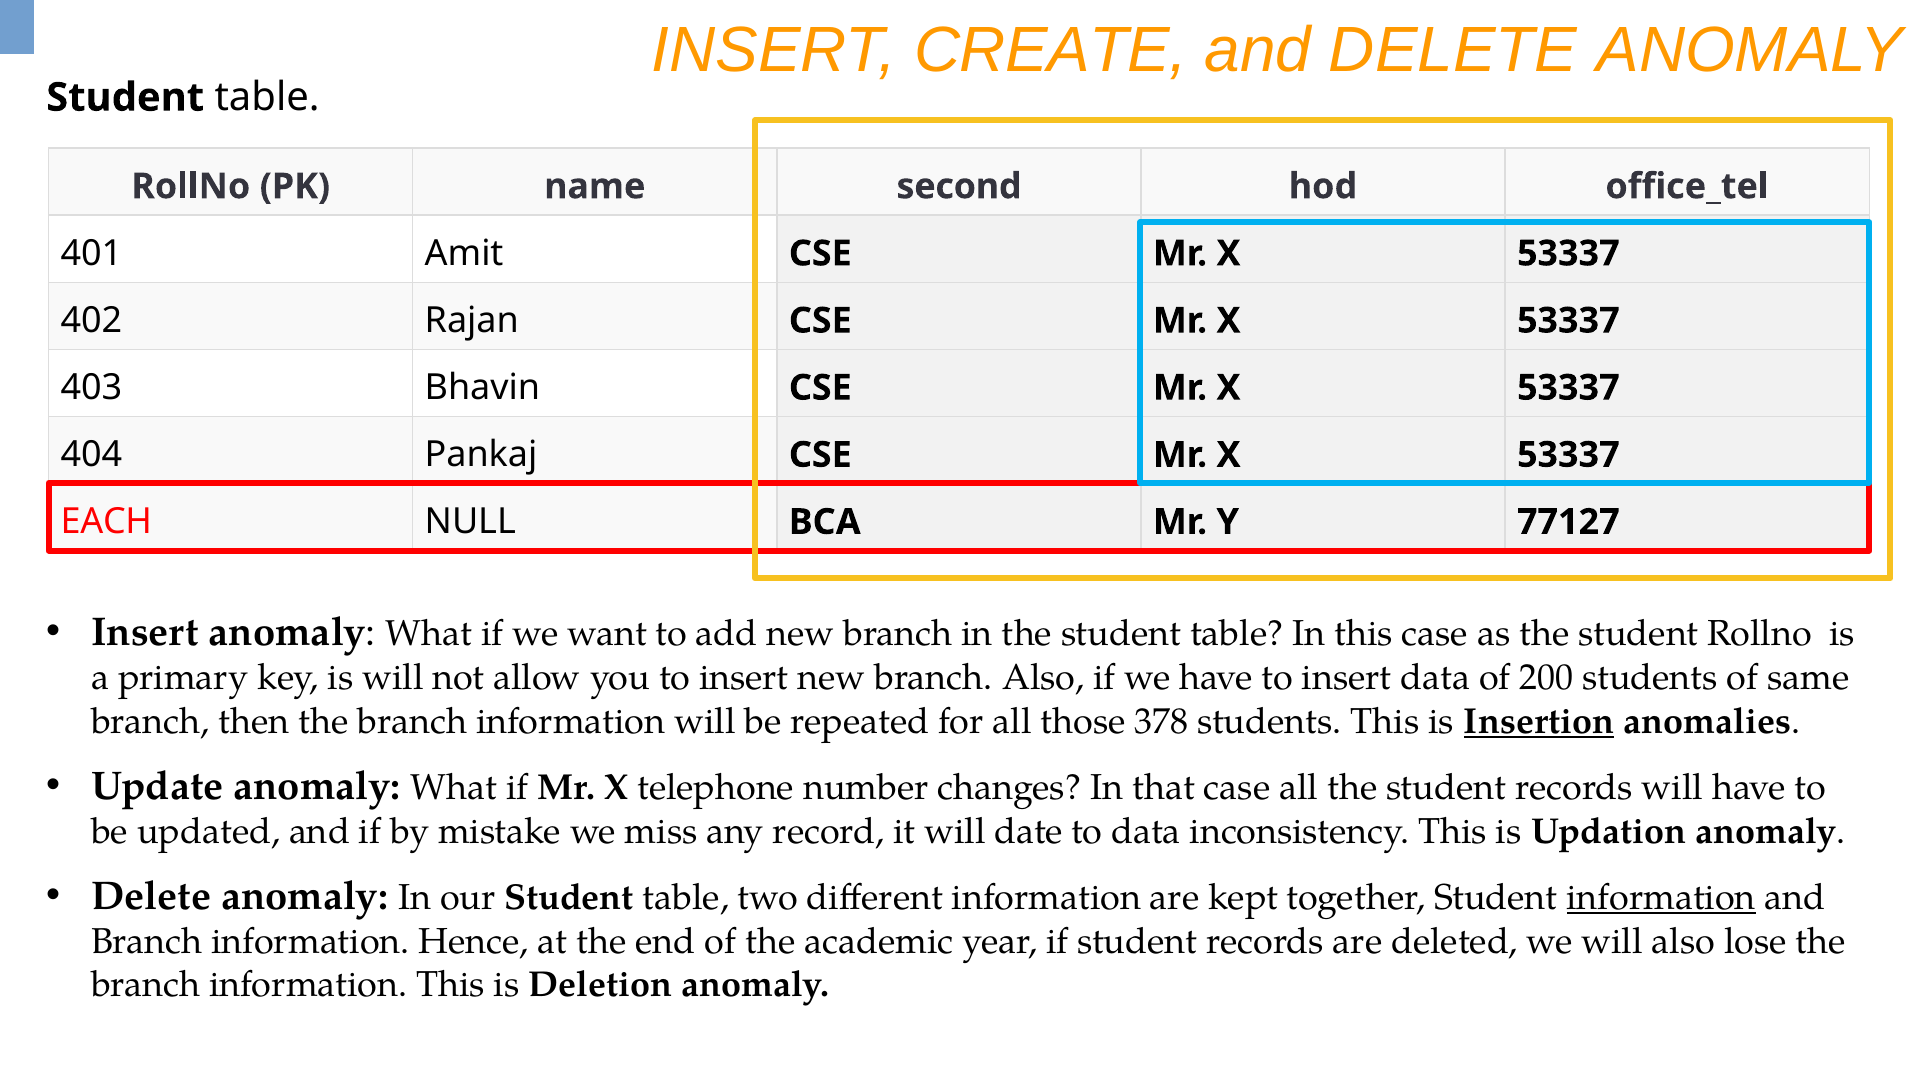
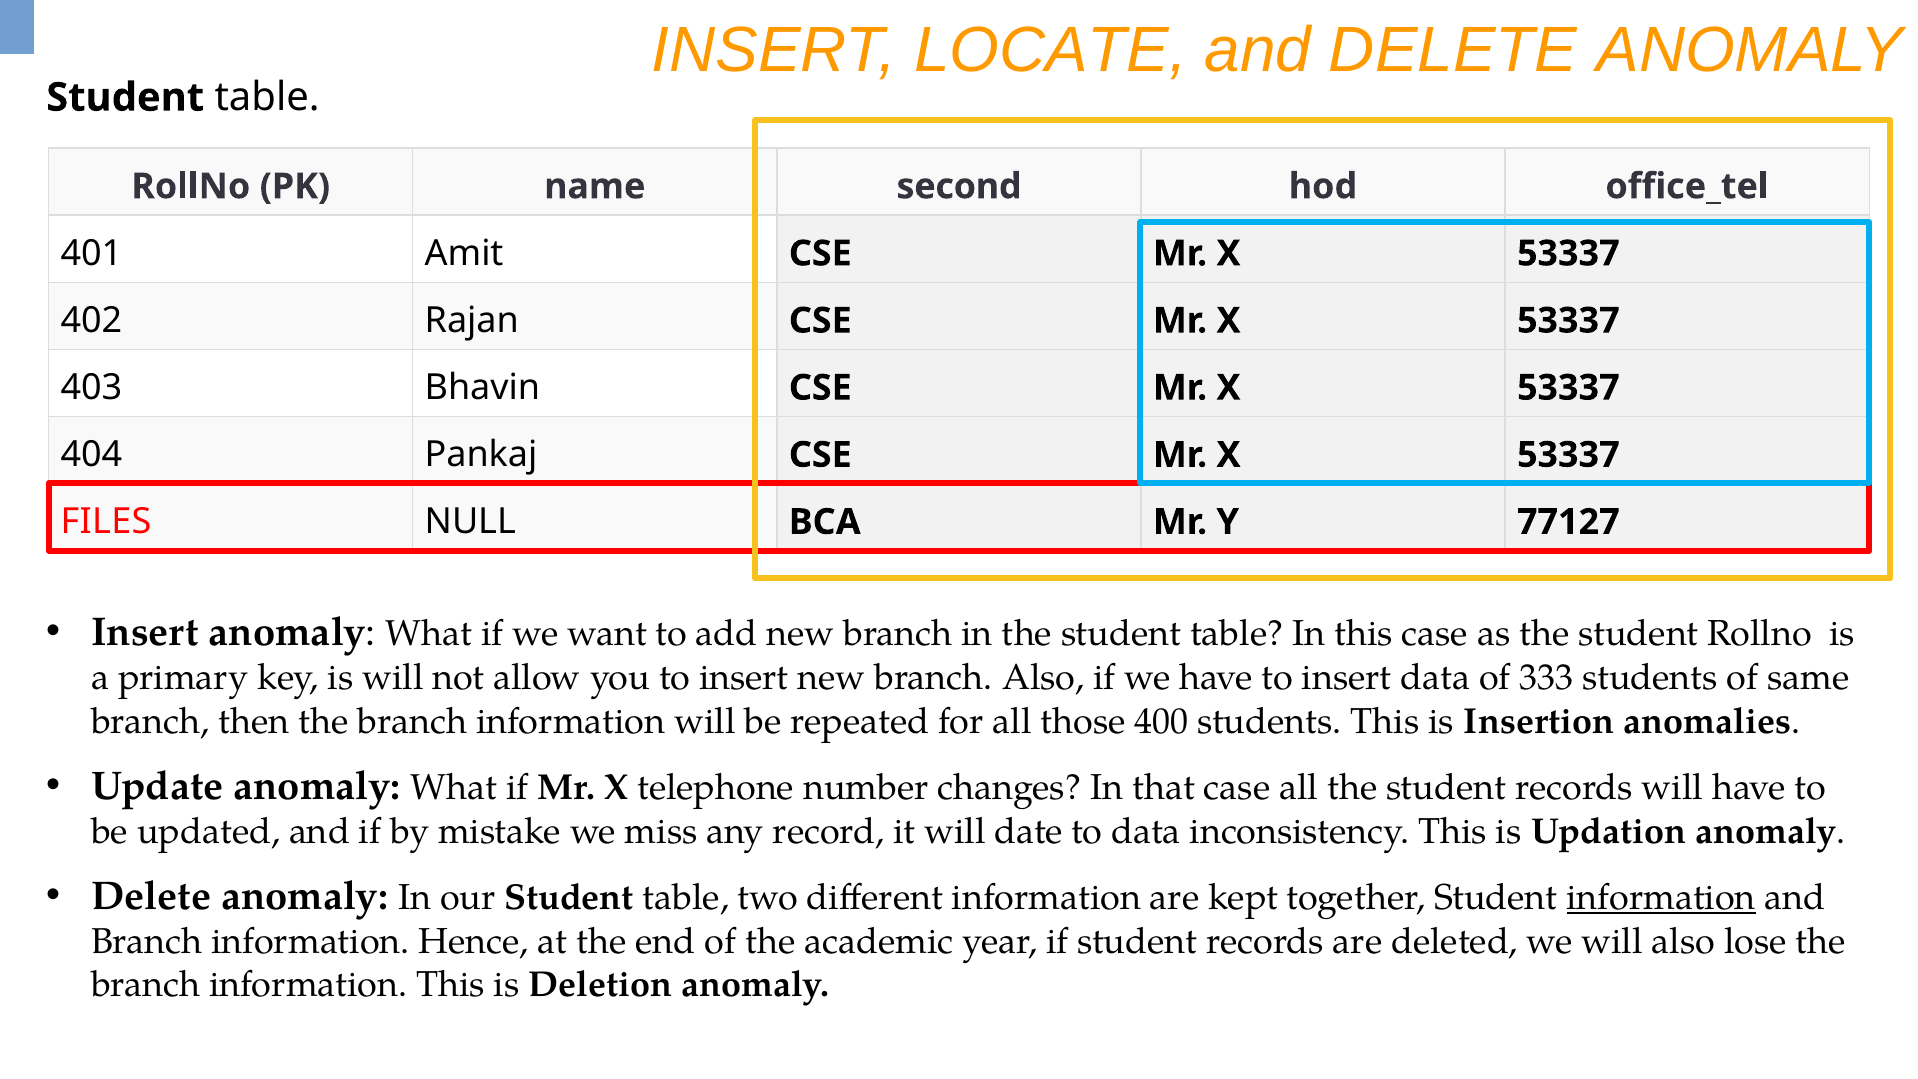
CREATE: CREATE -> LOCATE
EACH: EACH -> FILES
200: 200 -> 333
378: 378 -> 400
Insertion underline: present -> none
